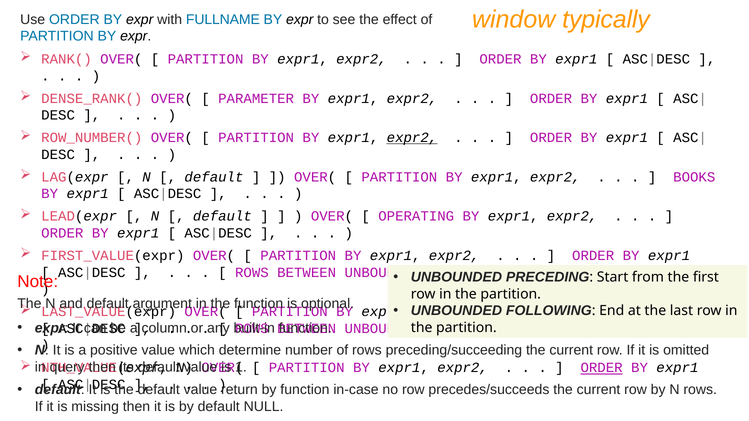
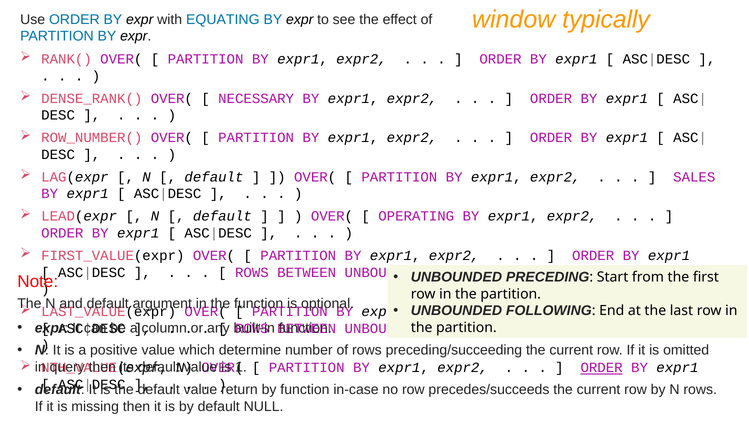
FULLNAME: FULLNAME -> EQUATING
PARAMETER: PARAMETER -> NECESSARY
expr2 at (412, 138) underline: present -> none
BOOKS: BOOKS -> SALES
